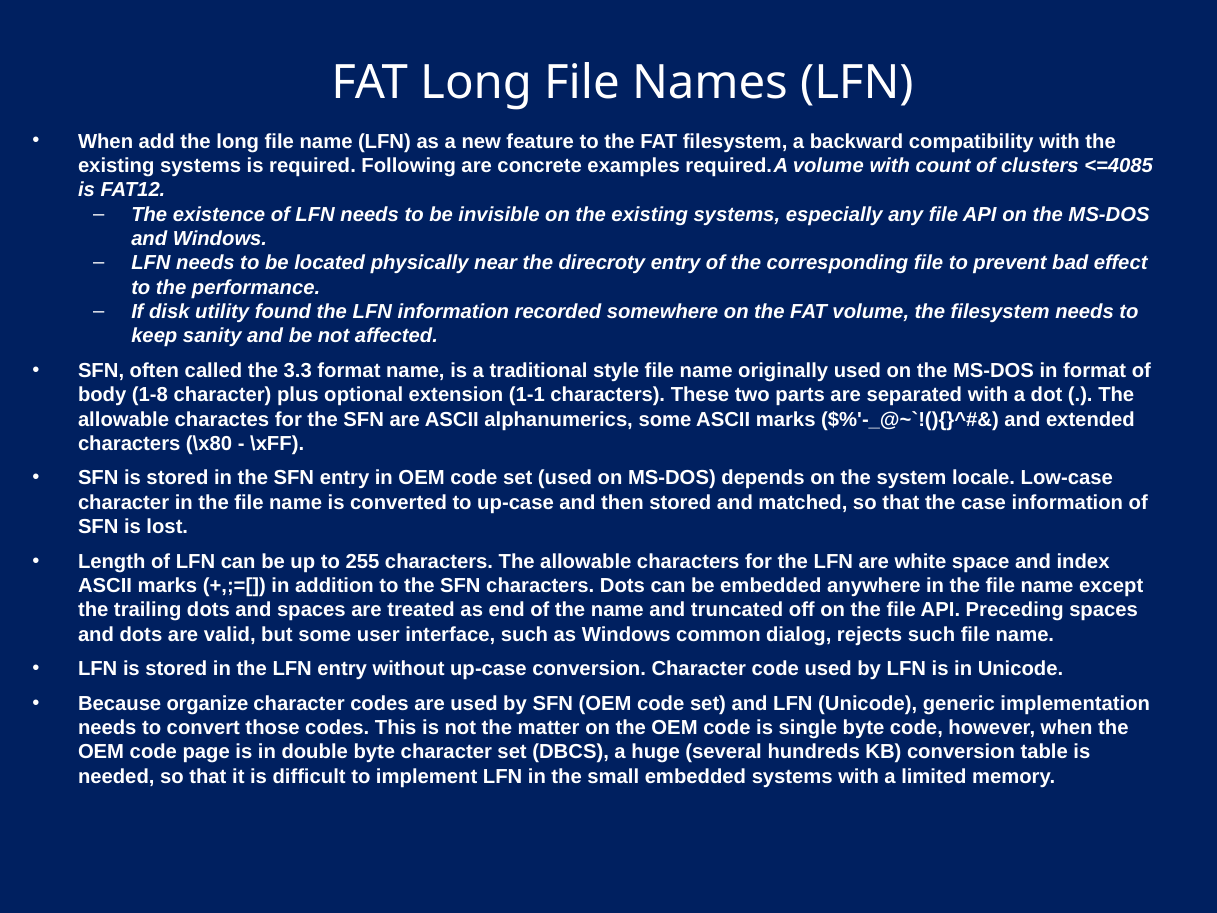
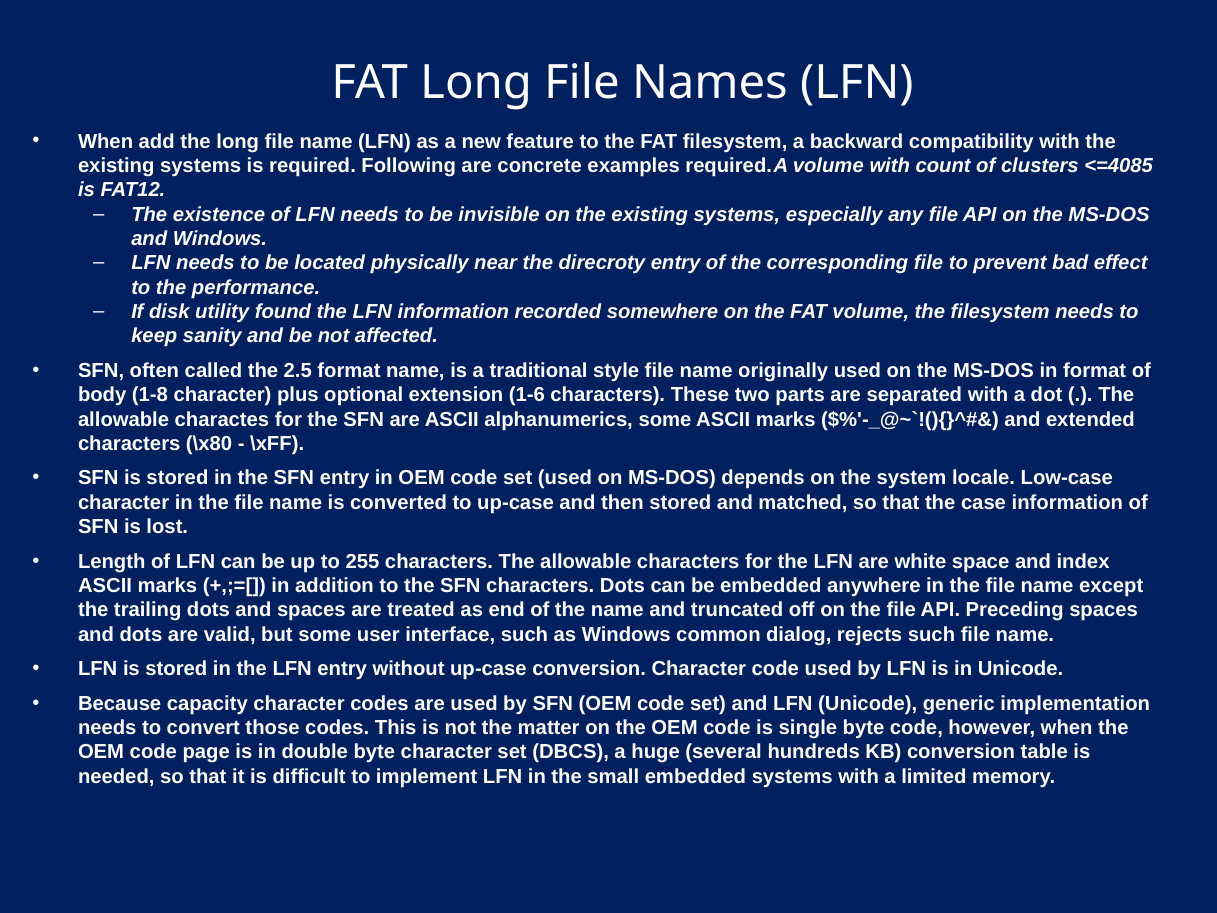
3.3: 3.3 -> 2.5
1-1: 1-1 -> 1-6
organize: organize -> capacity
